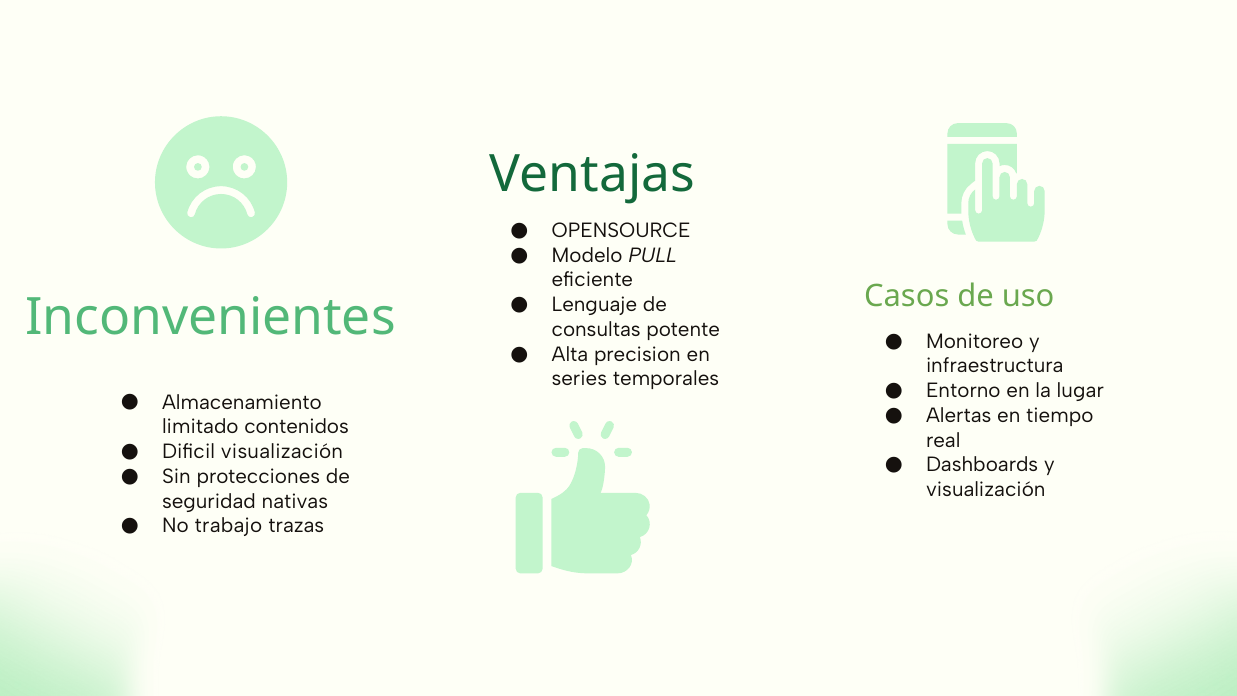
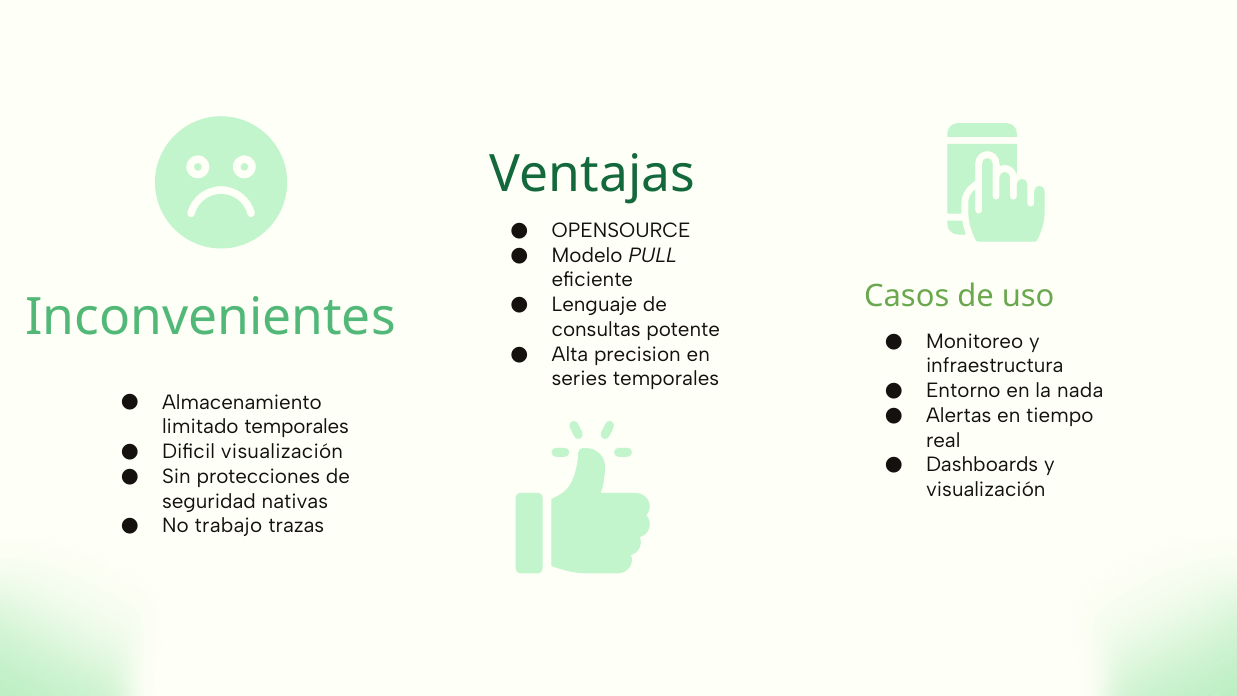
lugar: lugar -> nada
limitado contenidos: contenidos -> temporales
